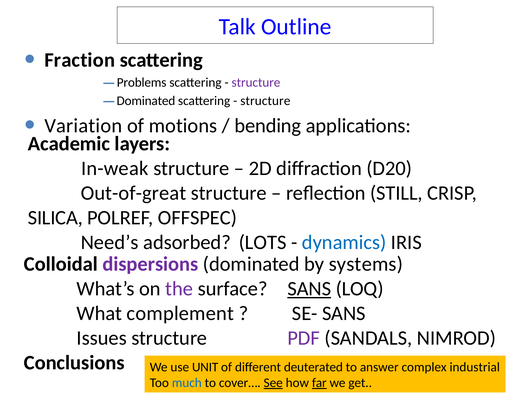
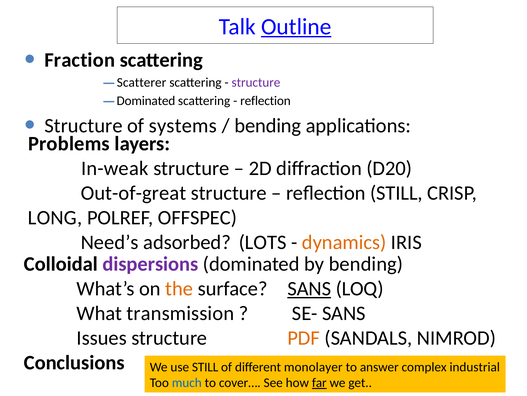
Outline underline: none -> present
Problems: Problems -> Scatterer
structure at (265, 101): structure -> reflection
Variation at (83, 125): Variation -> Structure
motions: motions -> systems
Academic: Academic -> Problems
SILICA: SILICA -> LONG
dynamics colour: blue -> orange
by systems: systems -> bending
the colour: purple -> orange
complement: complement -> transmission
PDF colour: purple -> orange
use UNIT: UNIT -> STILL
deuterated: deuterated -> monolayer
See underline: present -> none
